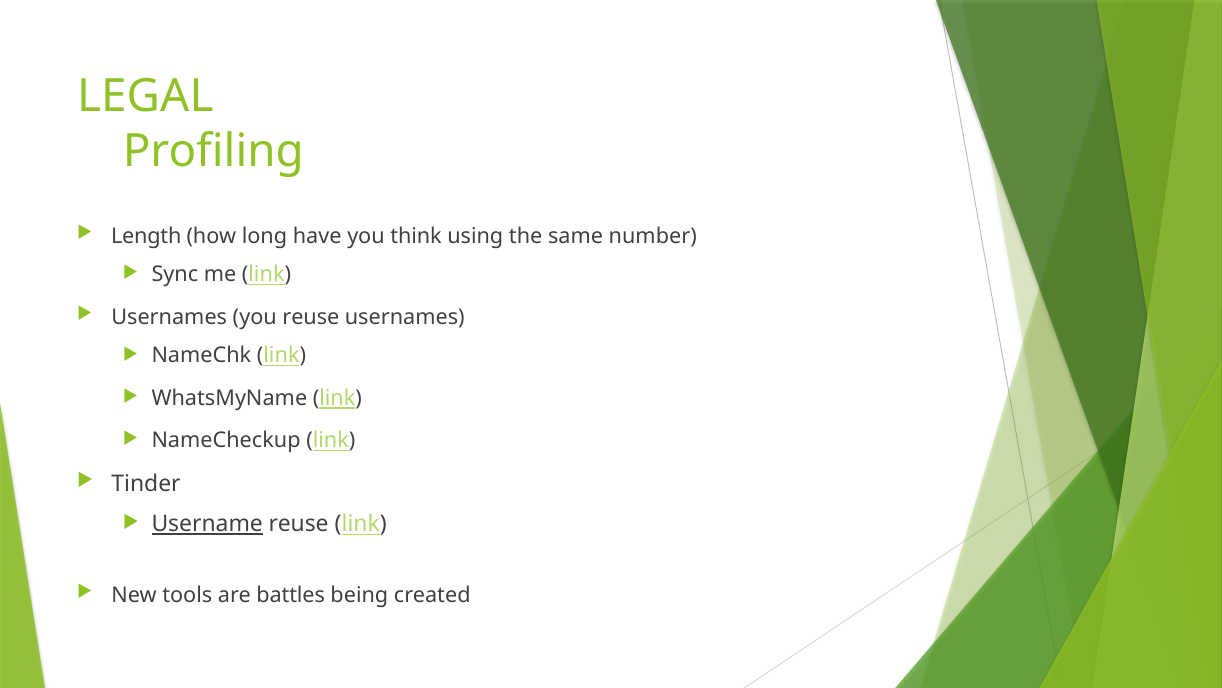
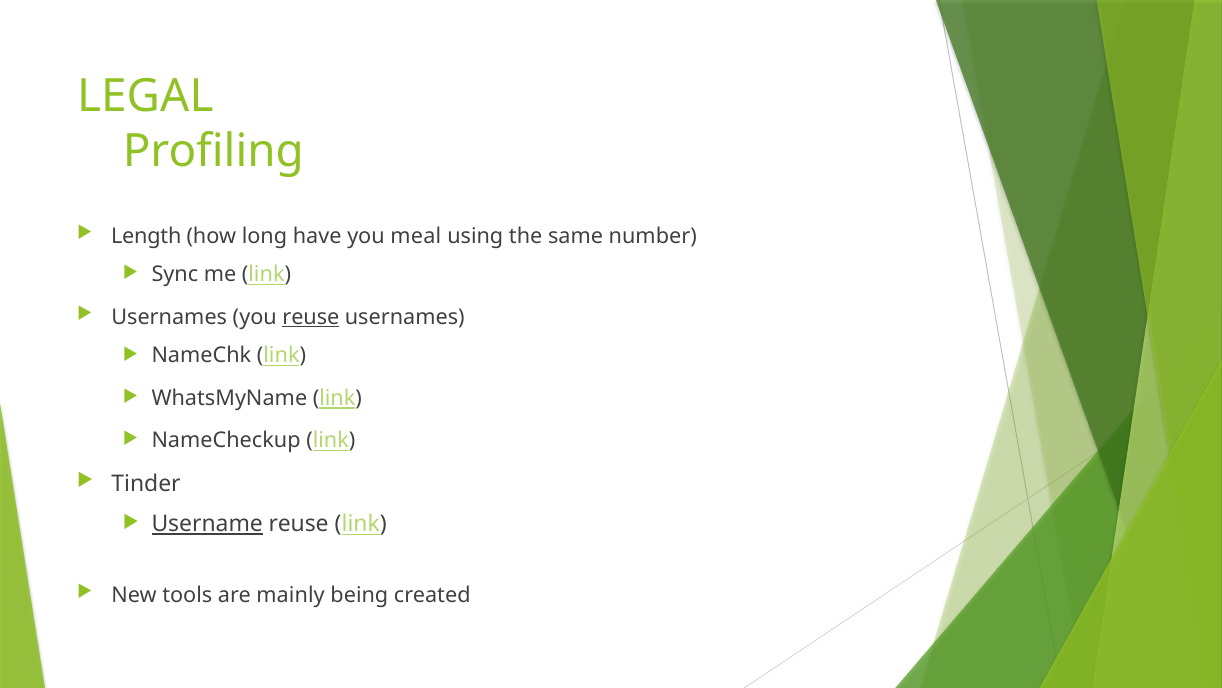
think: think -> meal
reuse at (311, 317) underline: none -> present
battles: battles -> mainly
